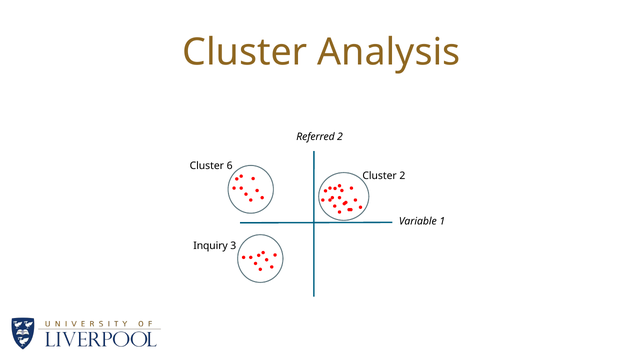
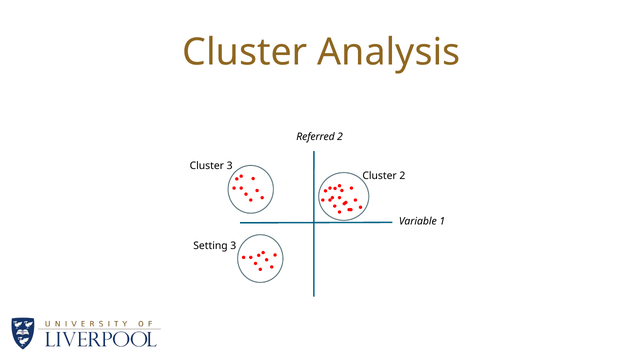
Cluster 6: 6 -> 3
Inquiry: Inquiry -> Setting
